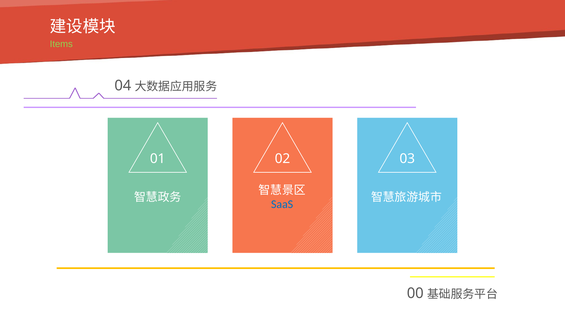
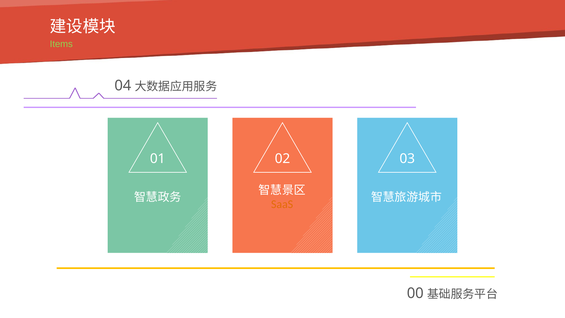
SaaS colour: blue -> orange
